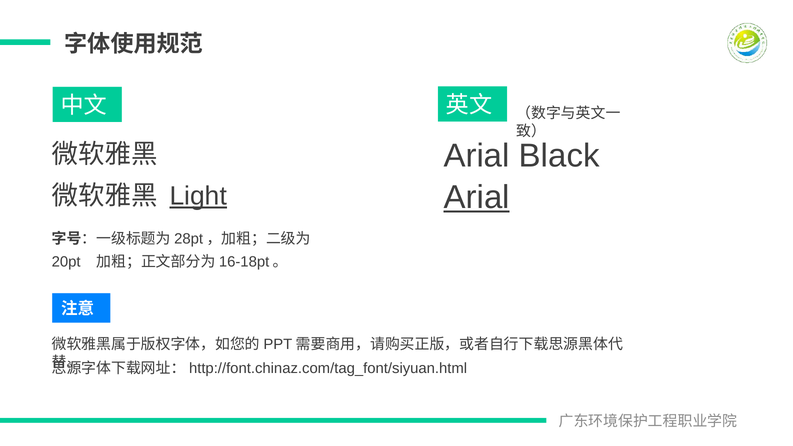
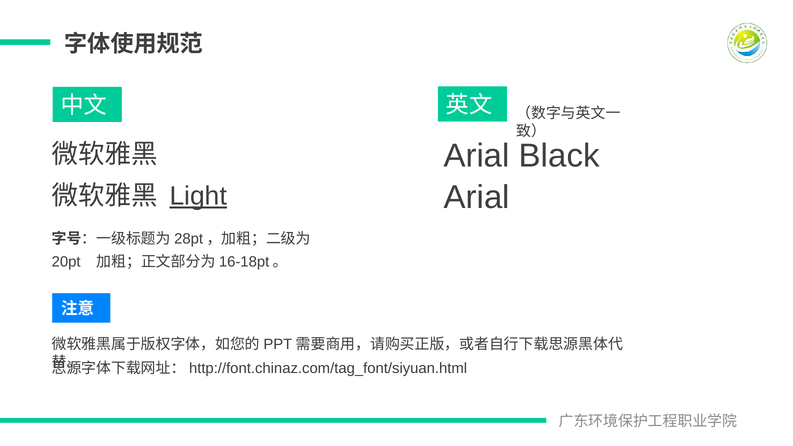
Arial at (477, 197) underline: present -> none
